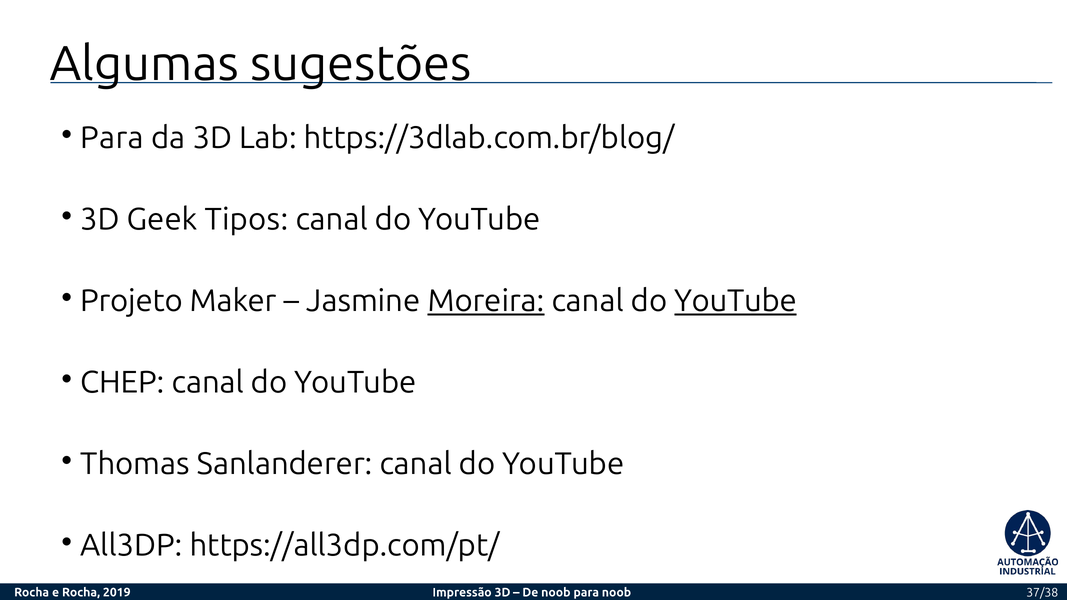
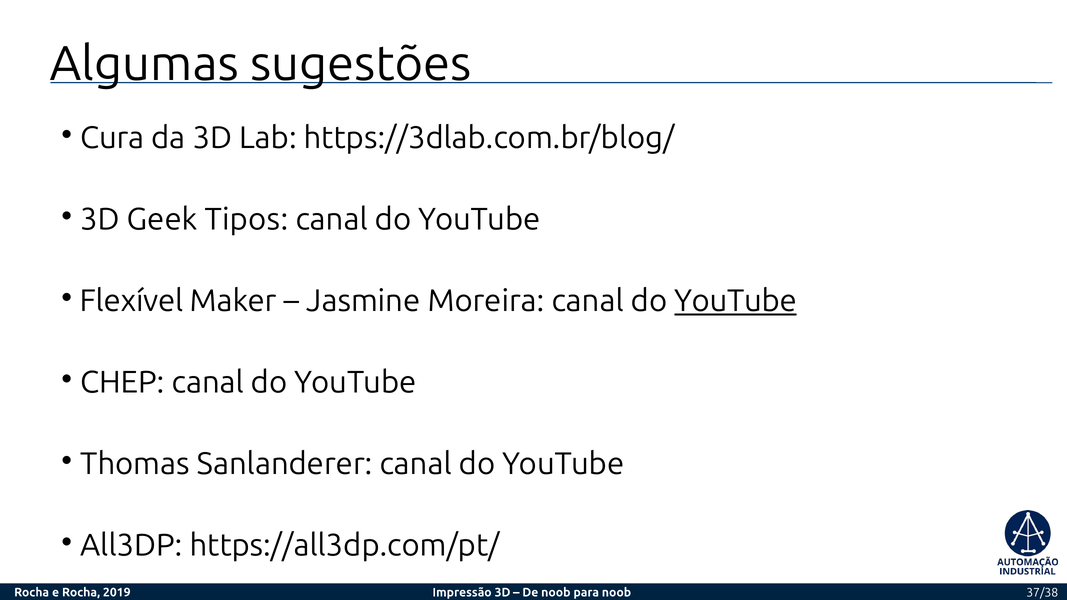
Para at (112, 138): Para -> Cura
Projeto: Projeto -> Flexível
Moreira underline: present -> none
